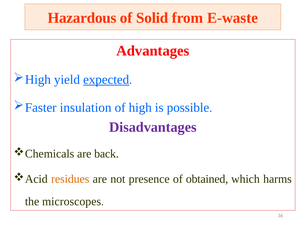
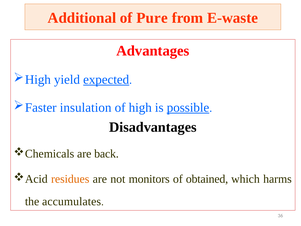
Hazardous: Hazardous -> Additional
Solid: Solid -> Pure
possible underline: none -> present
Disadvantages colour: purple -> black
presence: presence -> monitors
microscopes: microscopes -> accumulates
